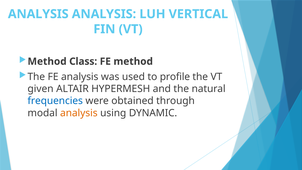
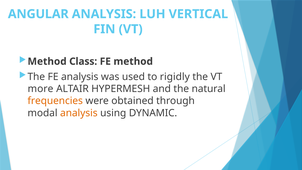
ANALYSIS at (38, 14): ANALYSIS -> ANGULAR
profile: profile -> rigidly
given: given -> more
frequencies colour: blue -> orange
